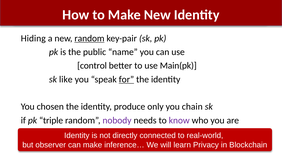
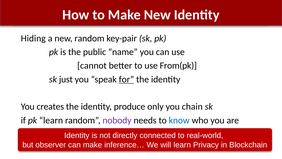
random at (89, 38) underline: present -> none
control: control -> cannot
Main(pk: Main(pk -> From(pk
like: like -> just
chosen: chosen -> creates
pk triple: triple -> learn
know colour: purple -> blue
